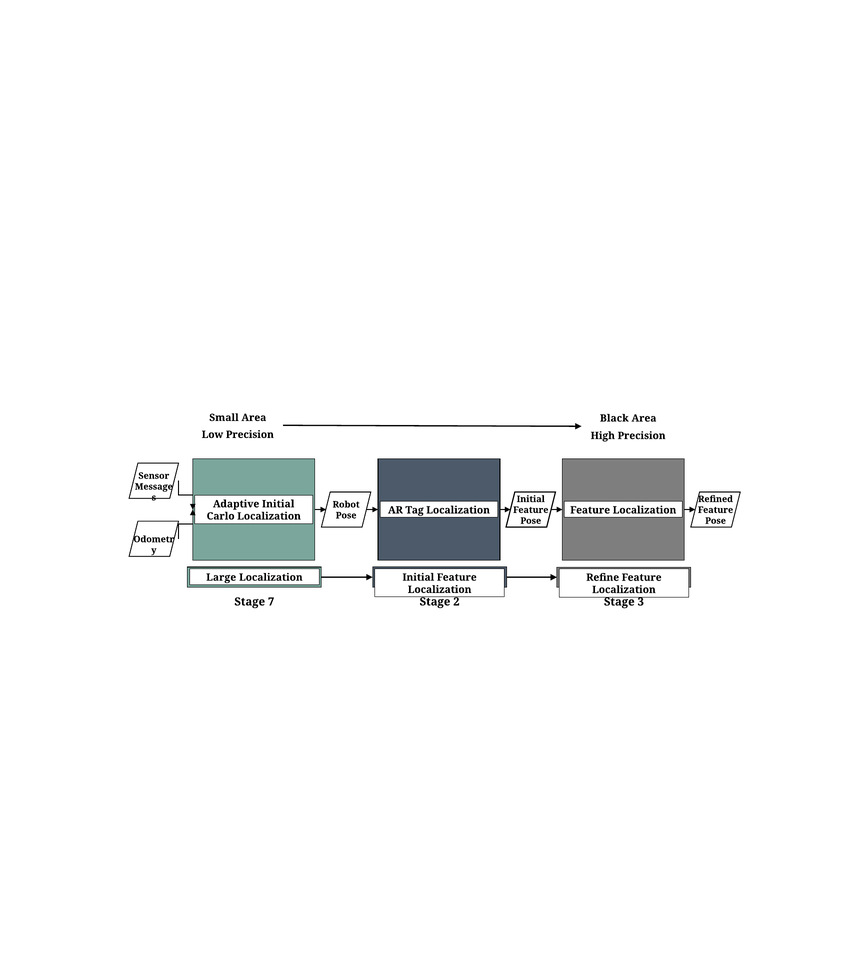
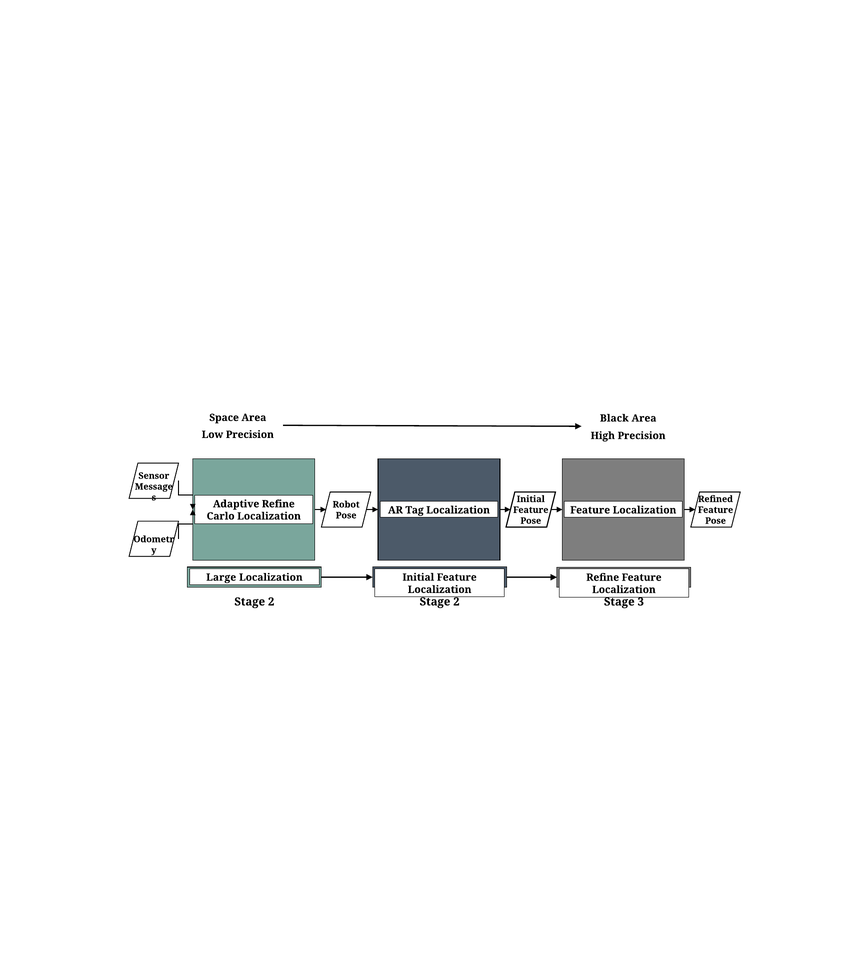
Small: Small -> Space
Adaptive Initial: Initial -> Refine
7 at (271, 602): 7 -> 2
